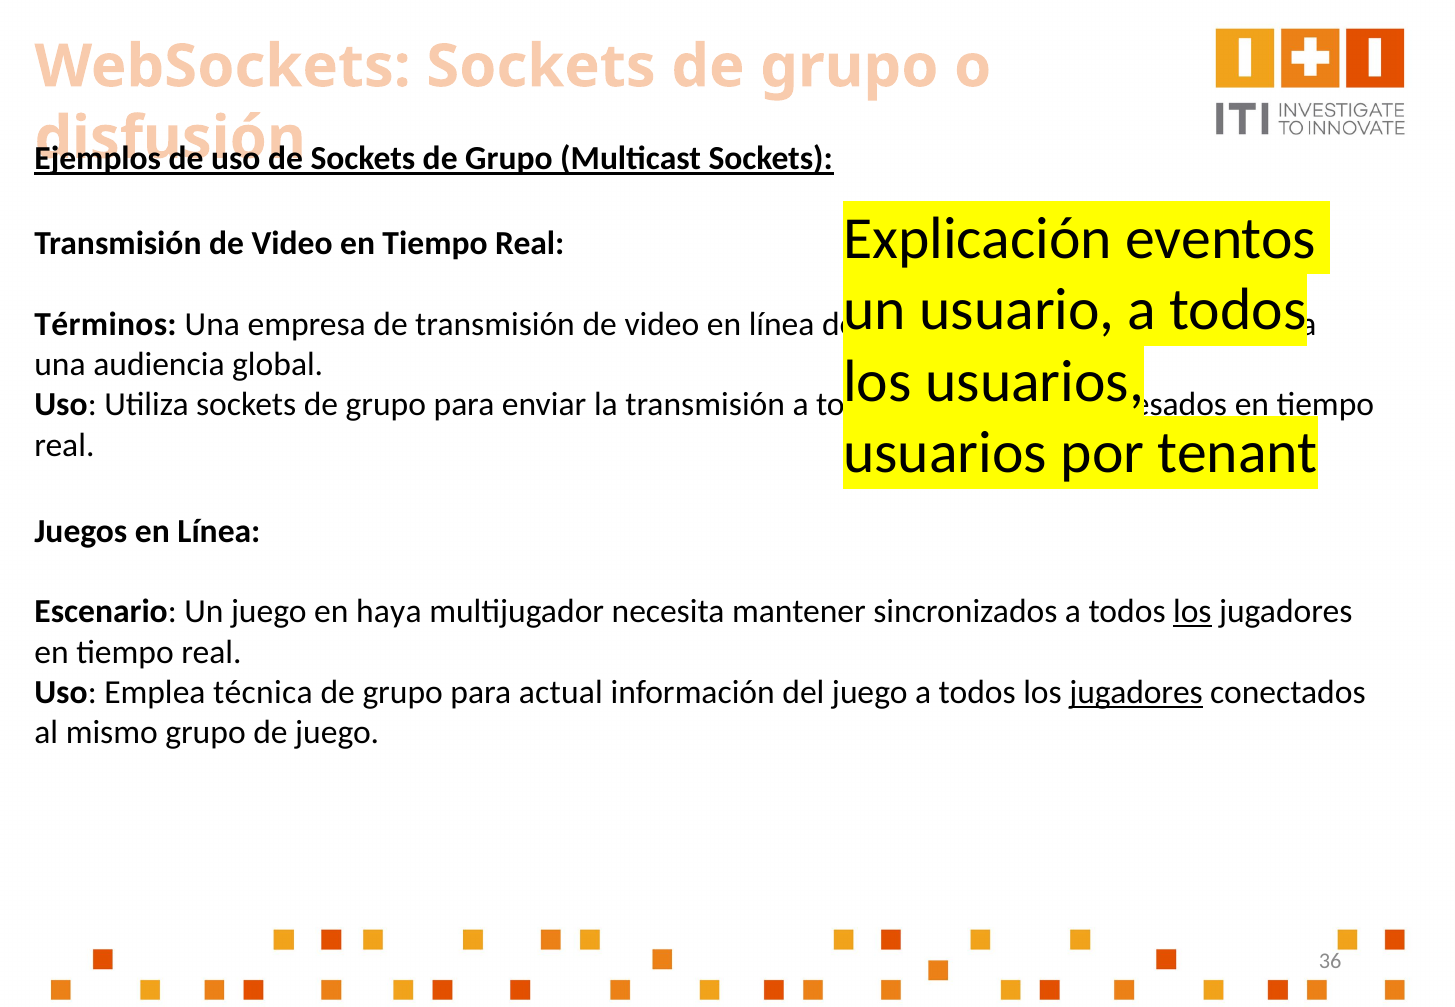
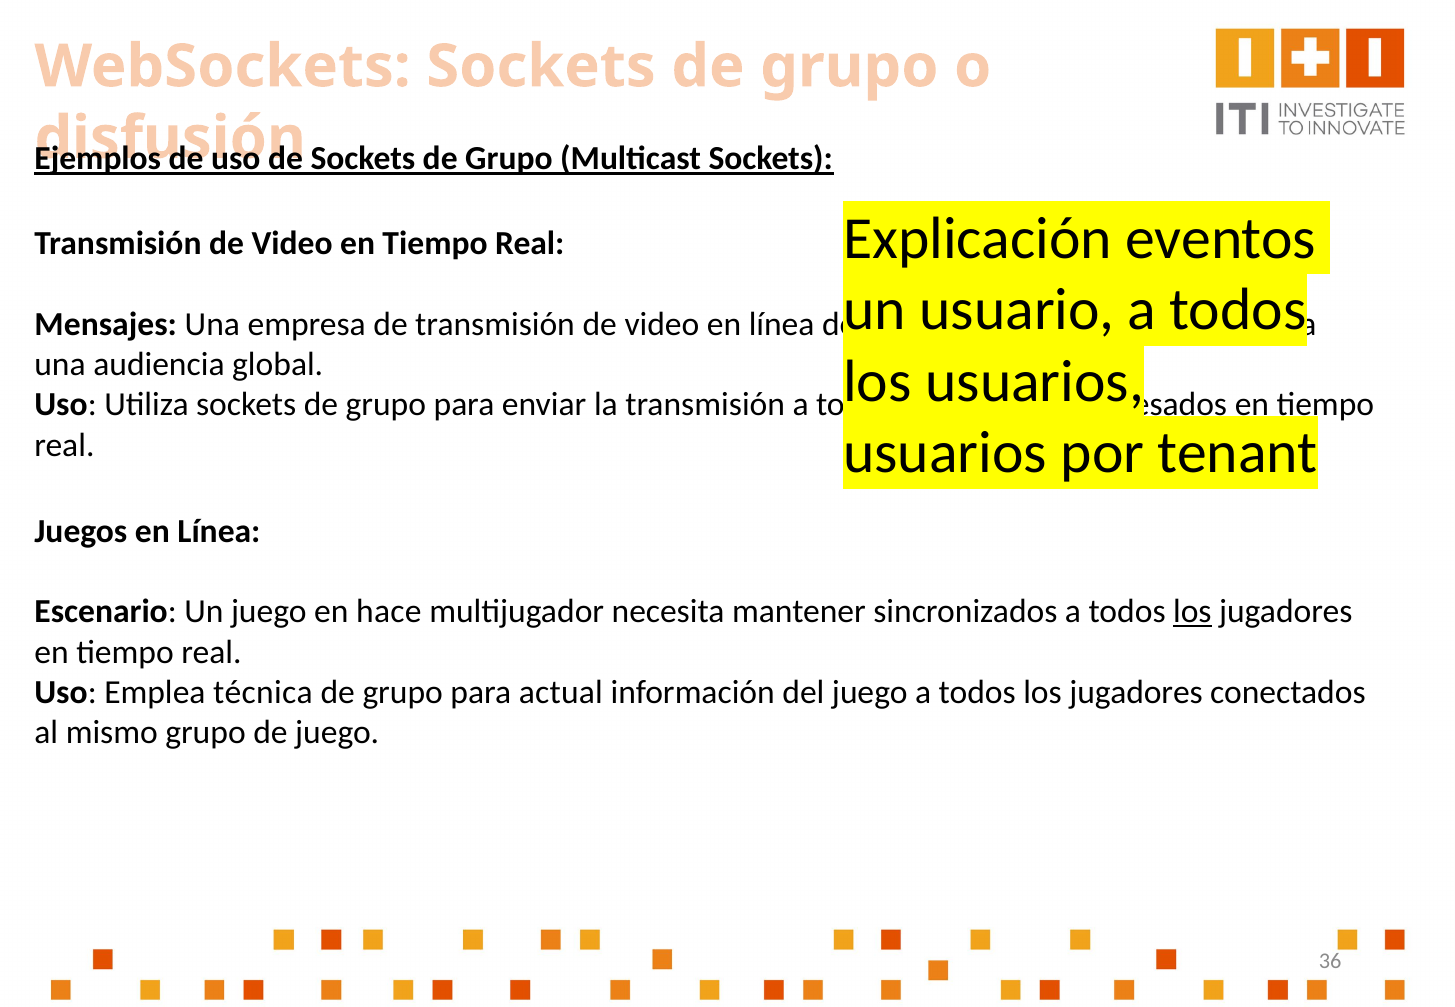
Términos: Términos -> Mensajes
haya: haya -> hace
jugadores at (1136, 693) underline: present -> none
